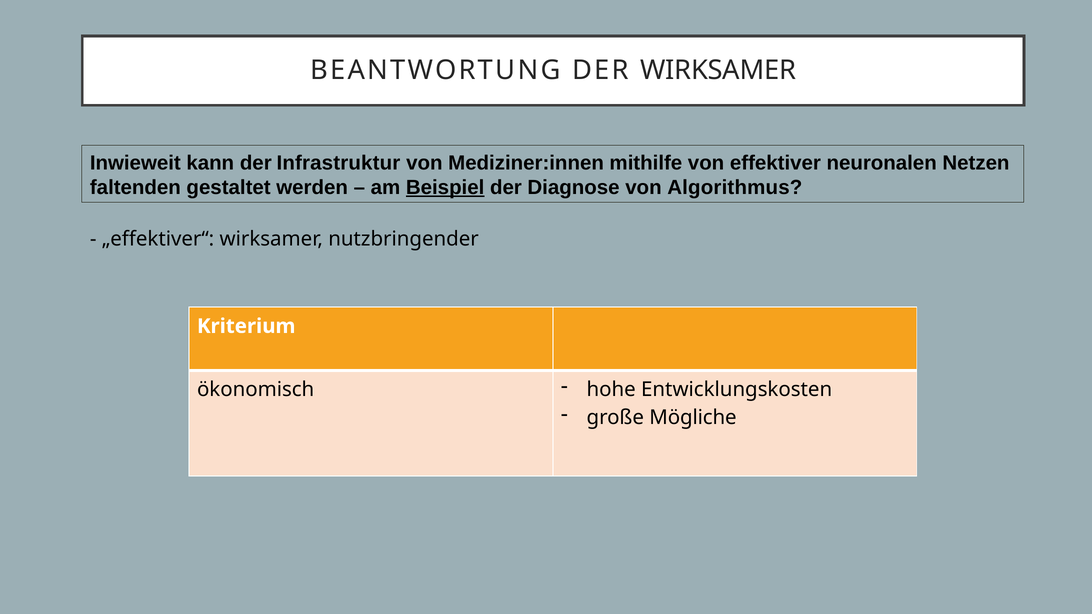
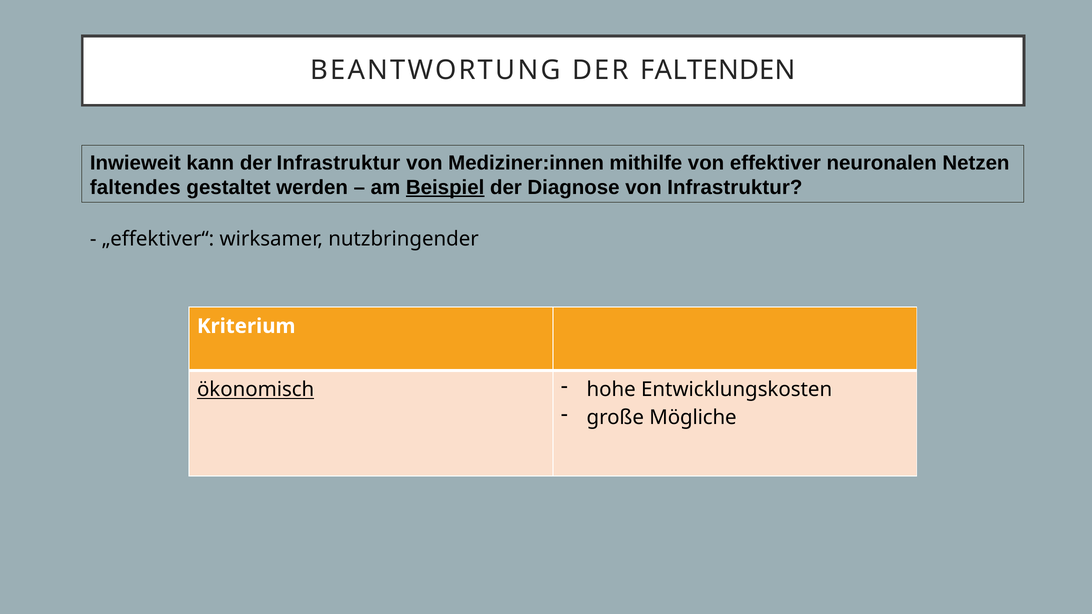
DER WIRKSAMER: WIRKSAMER -> FALTENDEN
faltenden: faltenden -> faltendes
von Algorithmus: Algorithmus -> Infrastruktur
ökonomisch underline: none -> present
